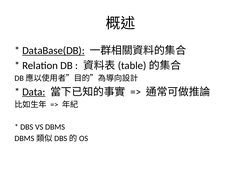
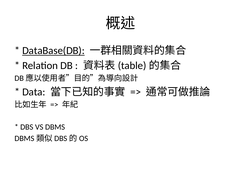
Data underline: present -> none
